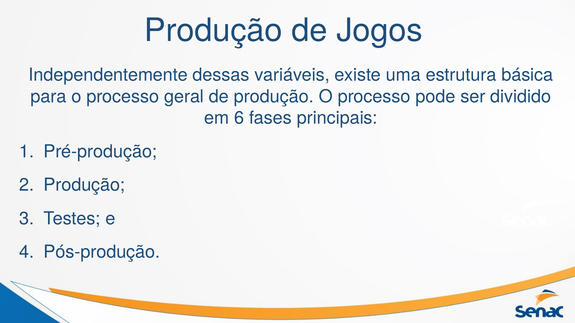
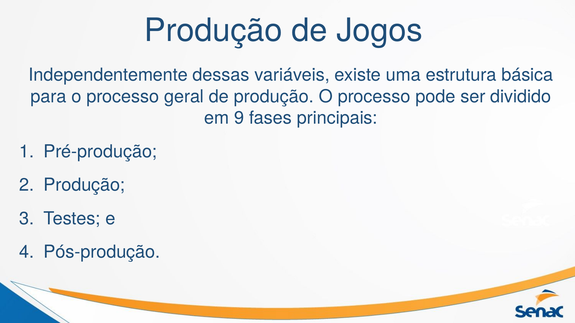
6: 6 -> 9
